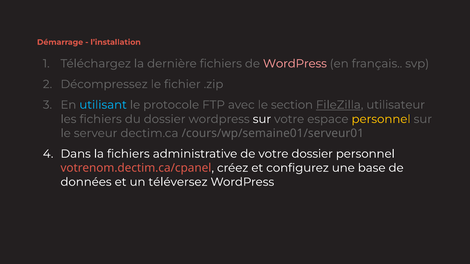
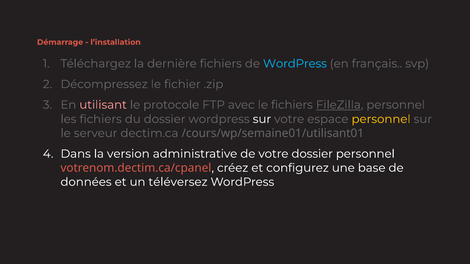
WordPress at (295, 64) colour: pink -> light blue
utilisant colour: light blue -> pink
le section: section -> fichiers
FileZilla utilisateur: utilisateur -> personnel
/cours/wp/semaine01/serveur01: /cours/wp/semaine01/serveur01 -> /cours/wp/semaine01/utilisant01
la fichiers: fichiers -> version
